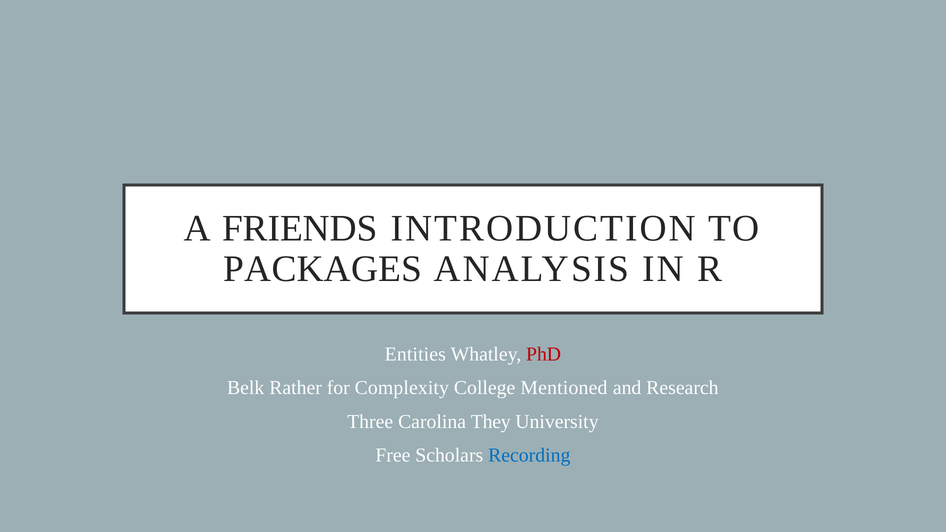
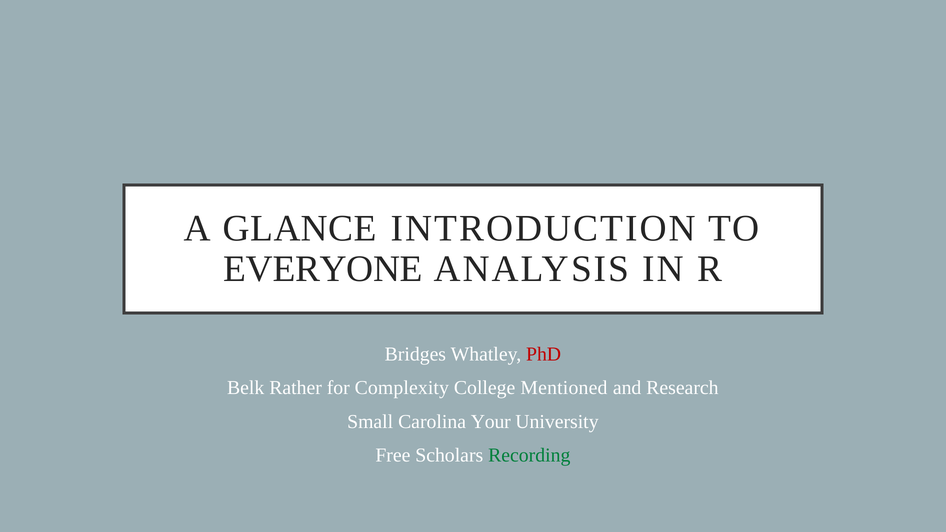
FRIENDS: FRIENDS -> GLANCE
PACKAGES: PACKAGES -> EVERYONE
Entities: Entities -> Bridges
Three: Three -> Small
They: They -> Your
Recording colour: blue -> green
